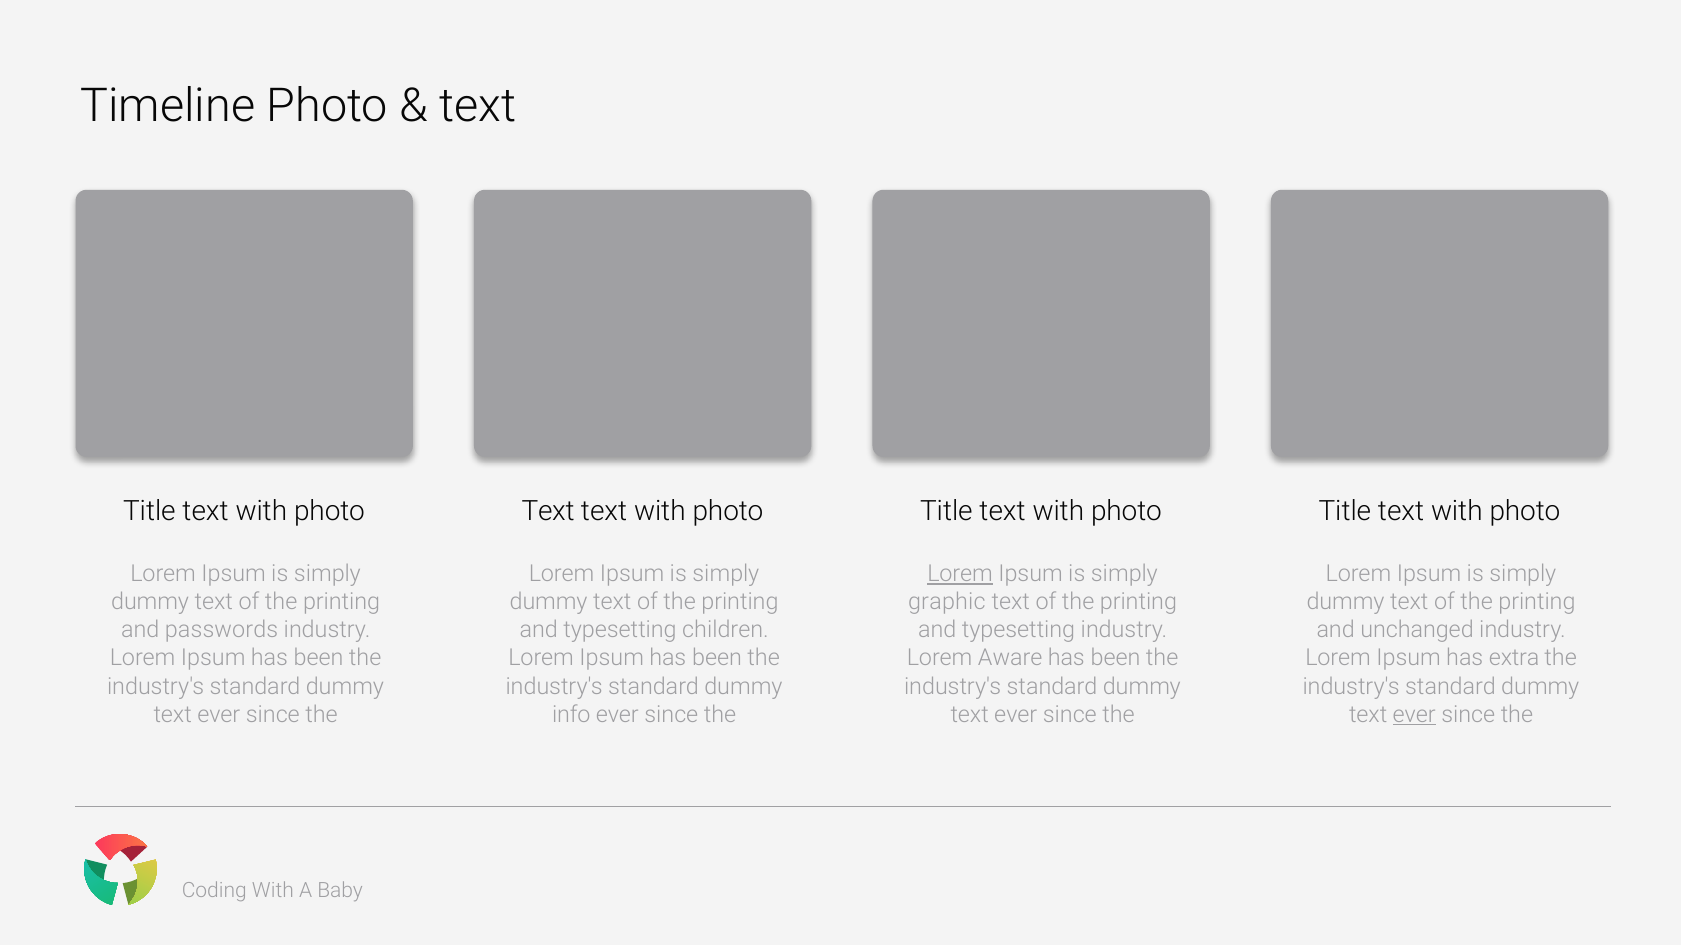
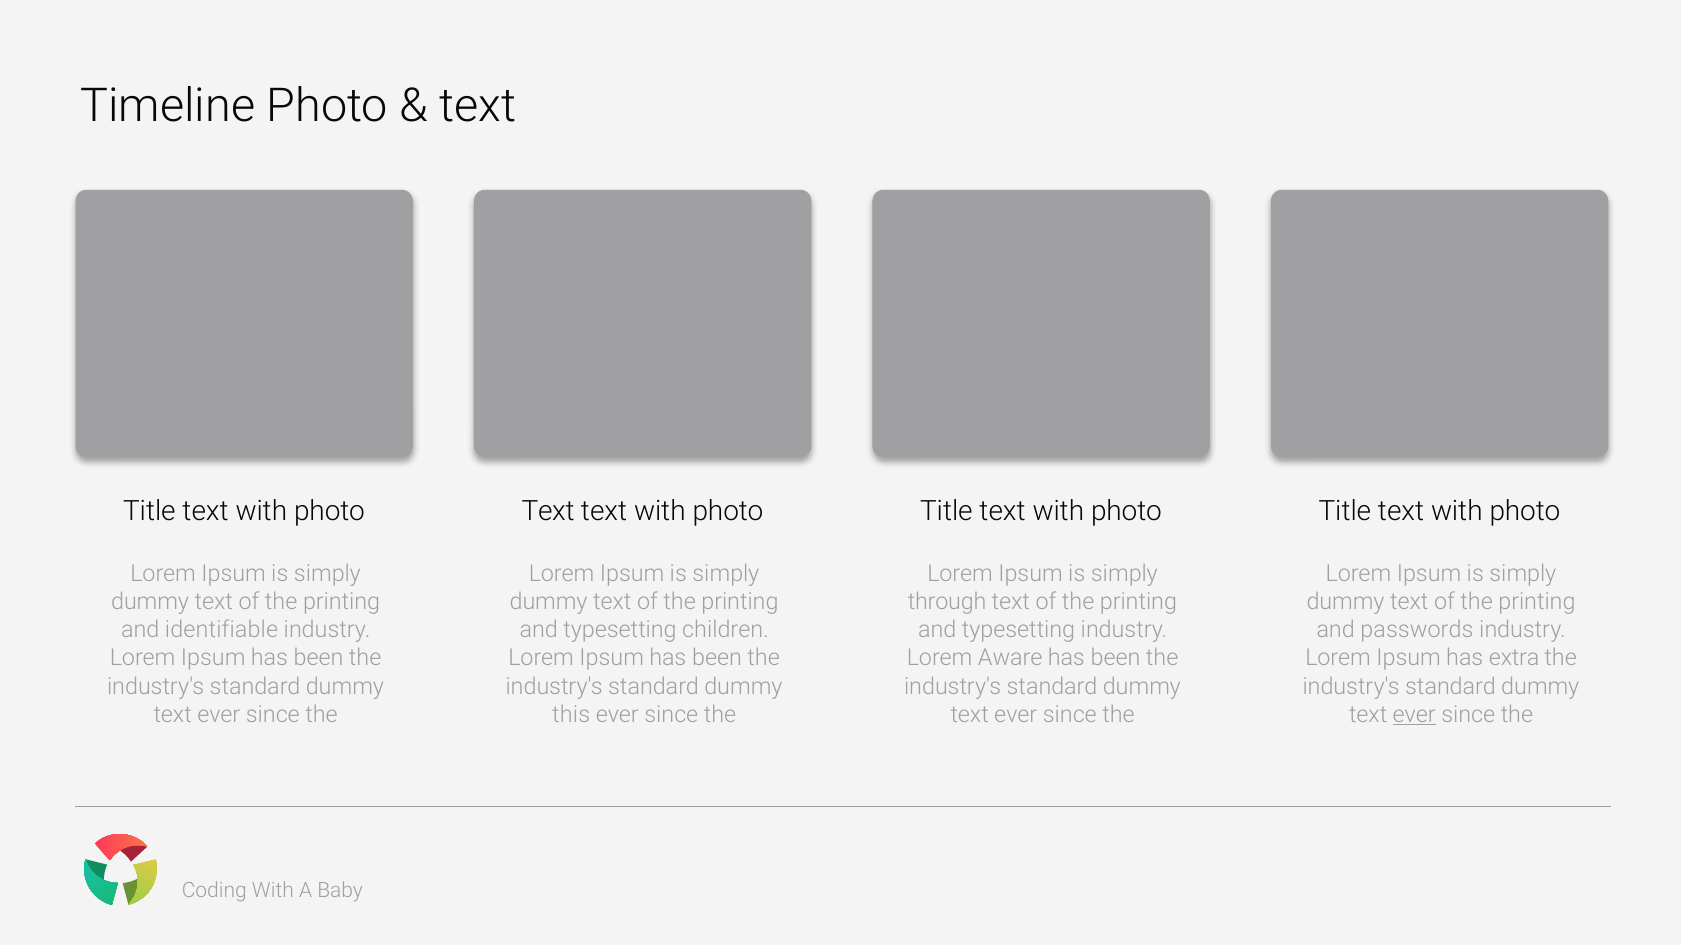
Lorem at (960, 574) underline: present -> none
graphic: graphic -> through
passwords: passwords -> identifiable
unchanged: unchanged -> passwords
info: info -> this
